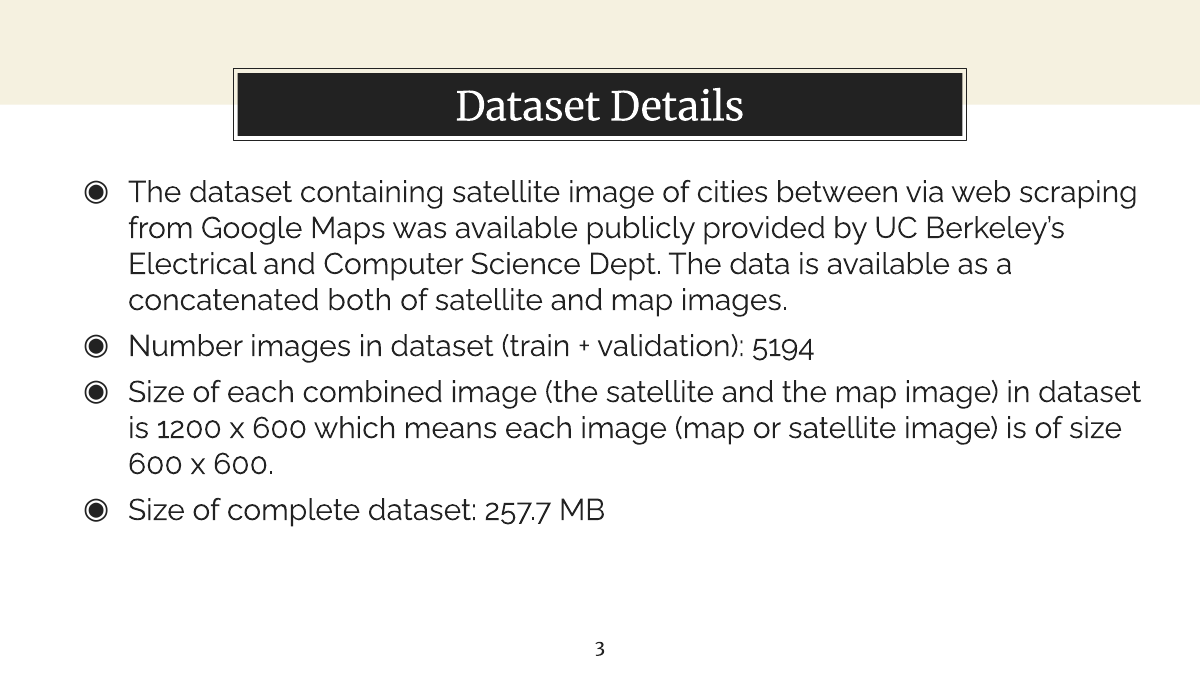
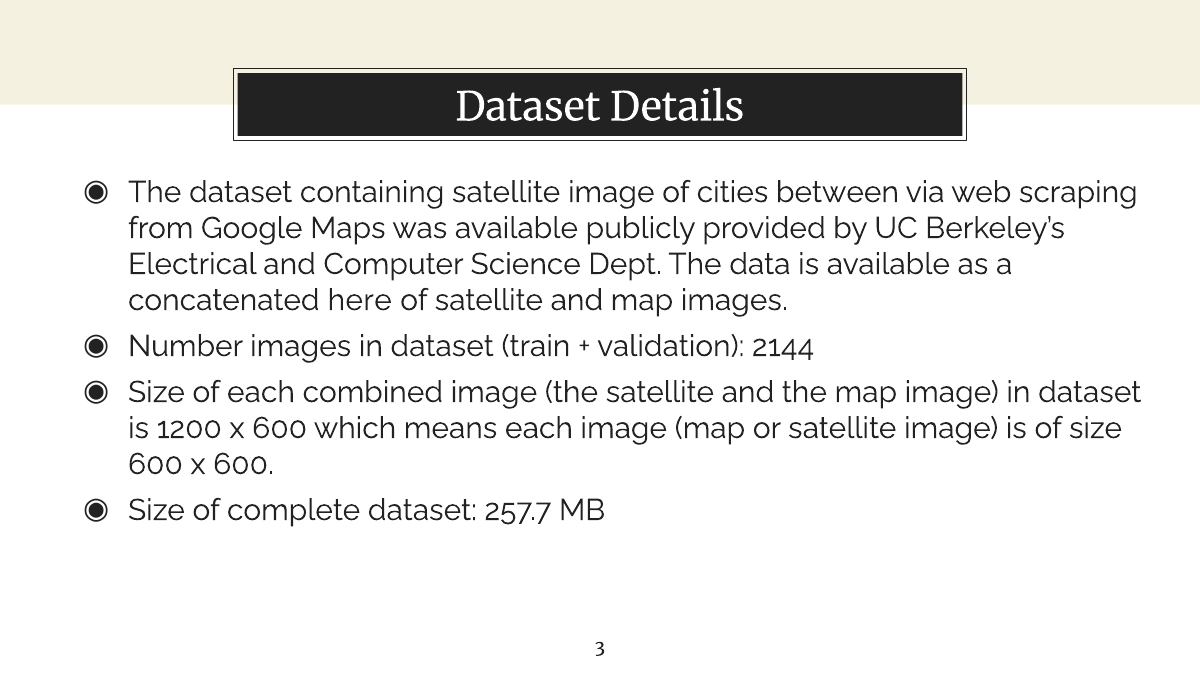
both: both -> here
5194: 5194 -> 2144
